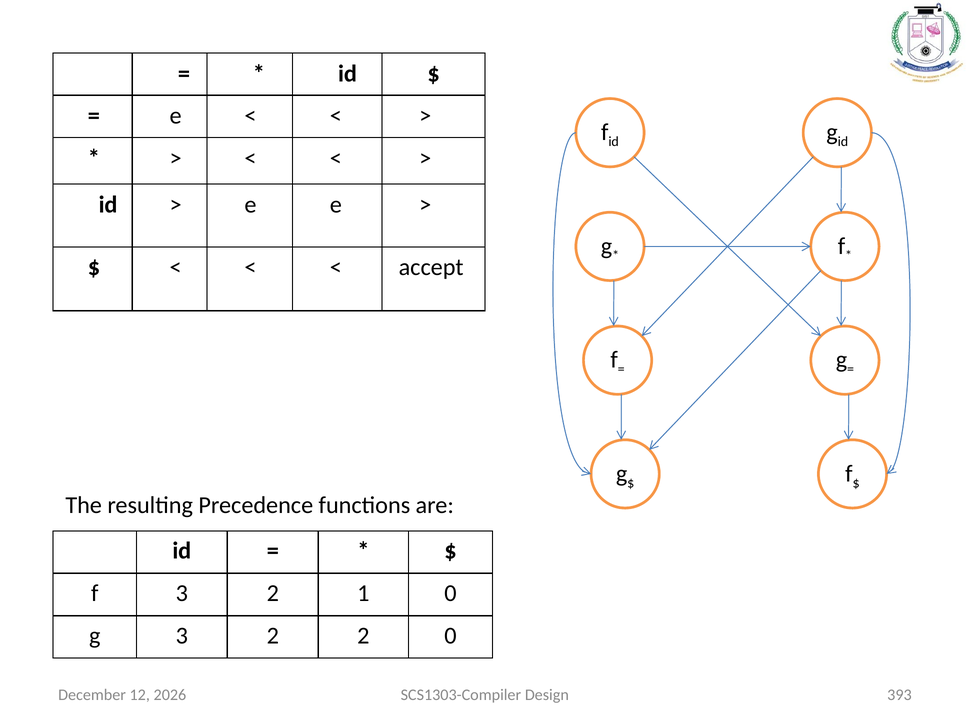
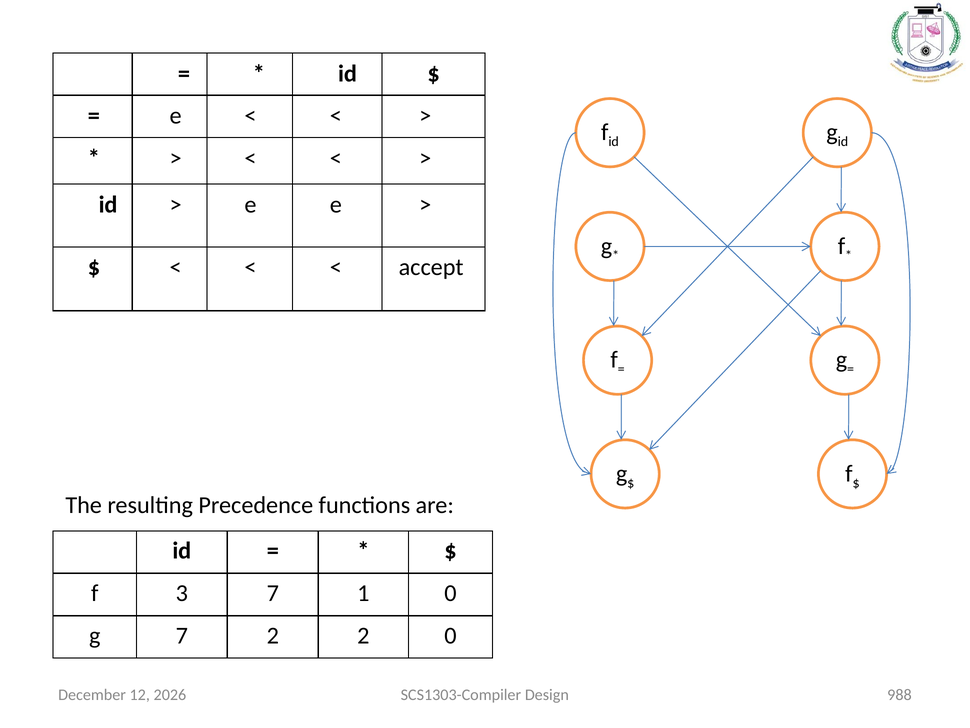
f 3 2: 2 -> 7
g 3: 3 -> 7
393: 393 -> 988
